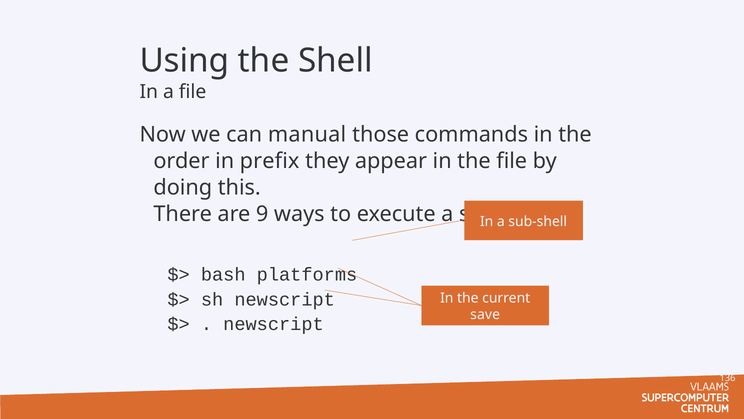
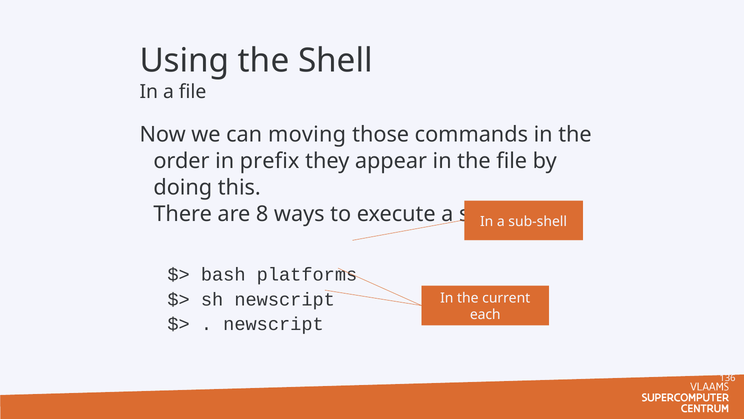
manual: manual -> moving
9: 9 -> 8
save: save -> each
